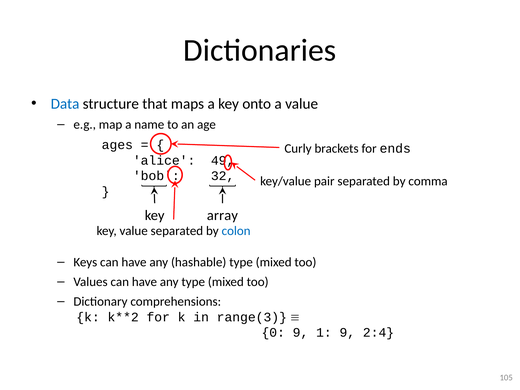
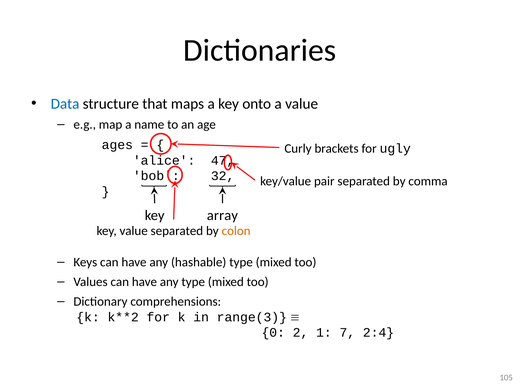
ends: ends -> ugly
49: 49 -> 47
colon colour: blue -> orange
0 9: 9 -> 2
1 9: 9 -> 7
